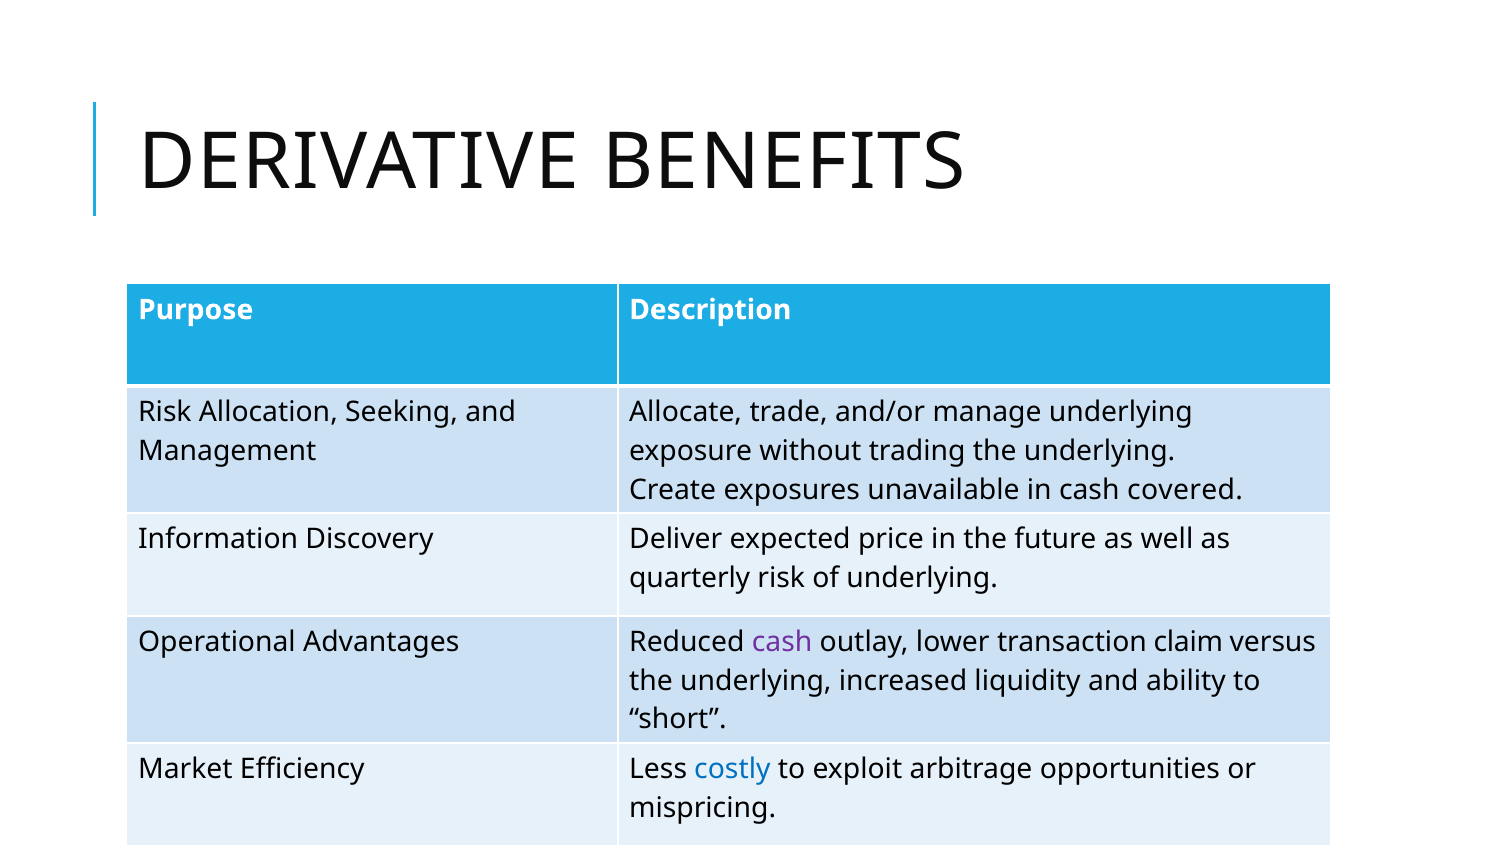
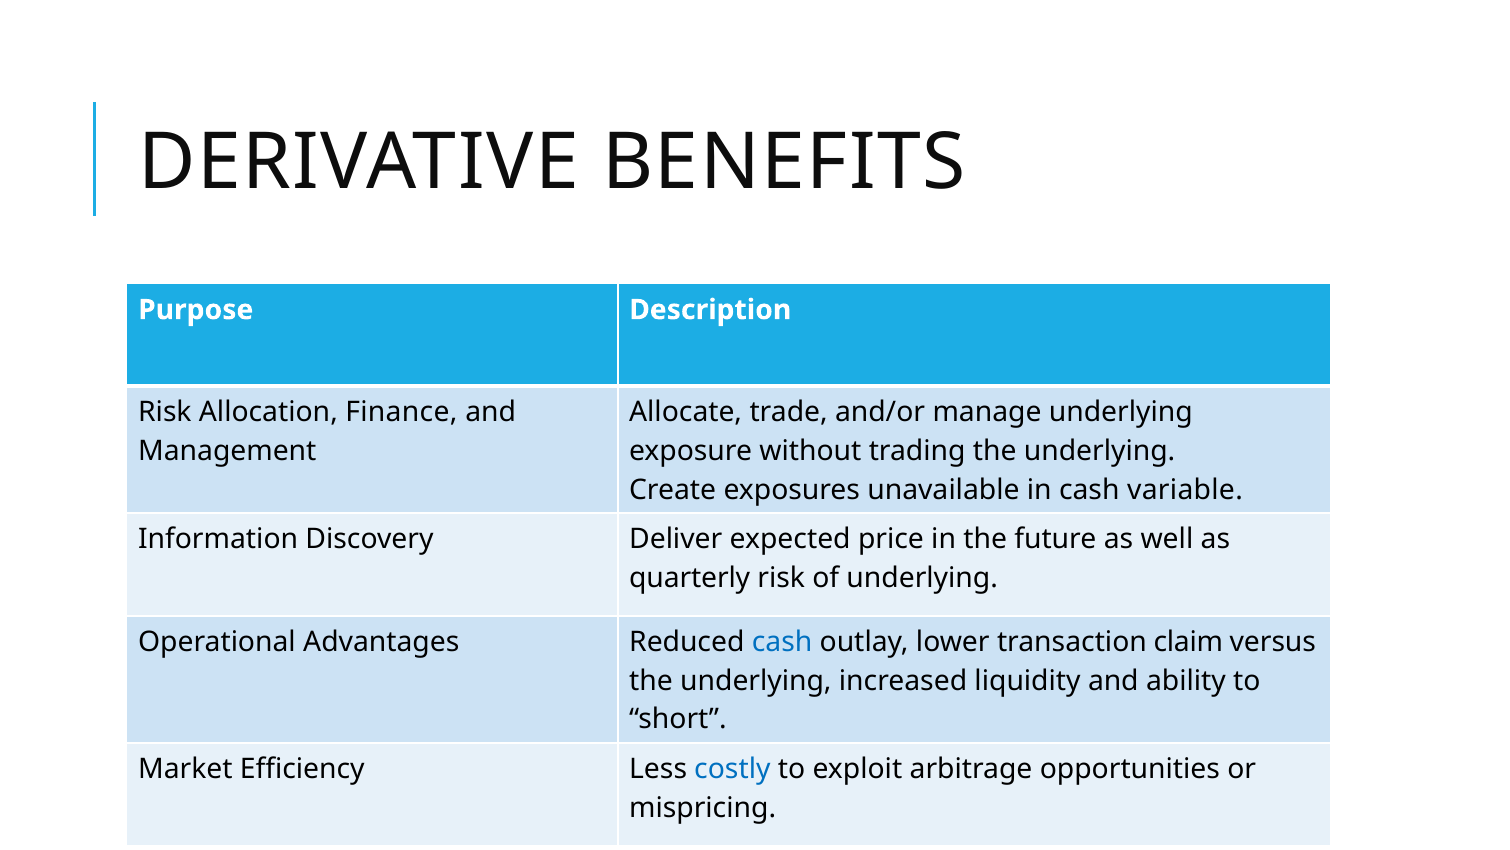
Seeking: Seeking -> Finance
covered: covered -> variable
cash at (782, 642) colour: purple -> blue
